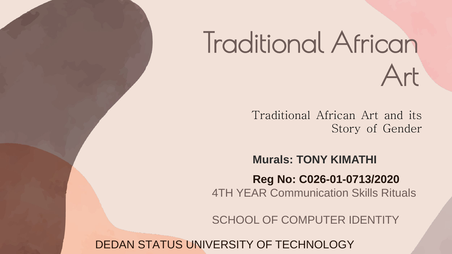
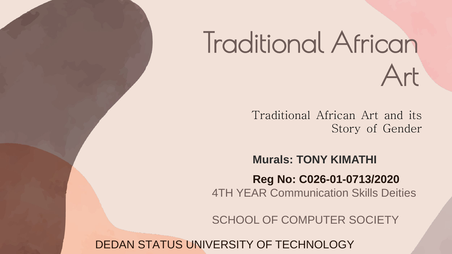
Rituals: Rituals -> Deities
IDENTITY: IDENTITY -> SOCIETY
